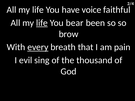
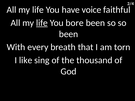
bear: bear -> bore
brow at (69, 34): brow -> been
every underline: present -> none
pain: pain -> torn
evil: evil -> like
